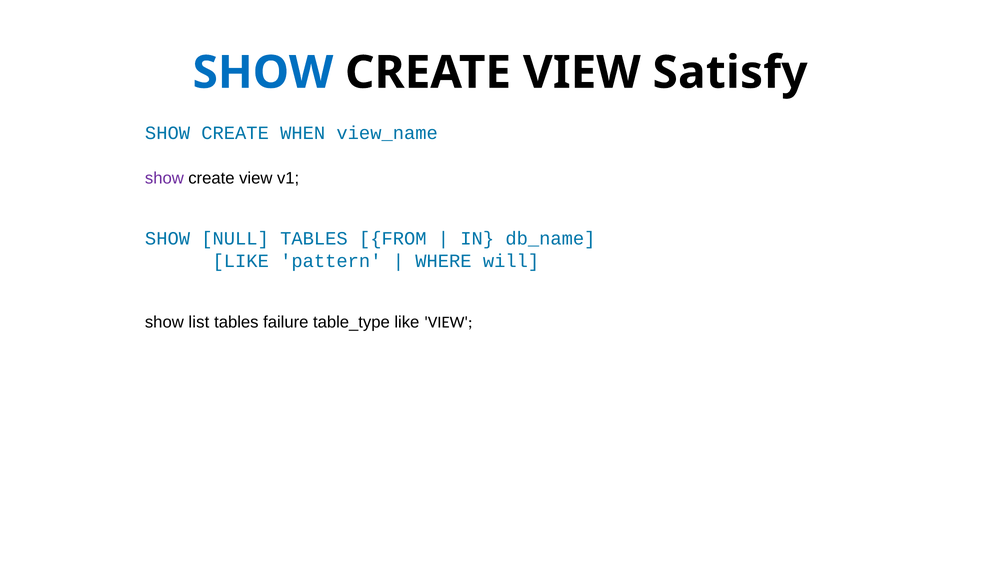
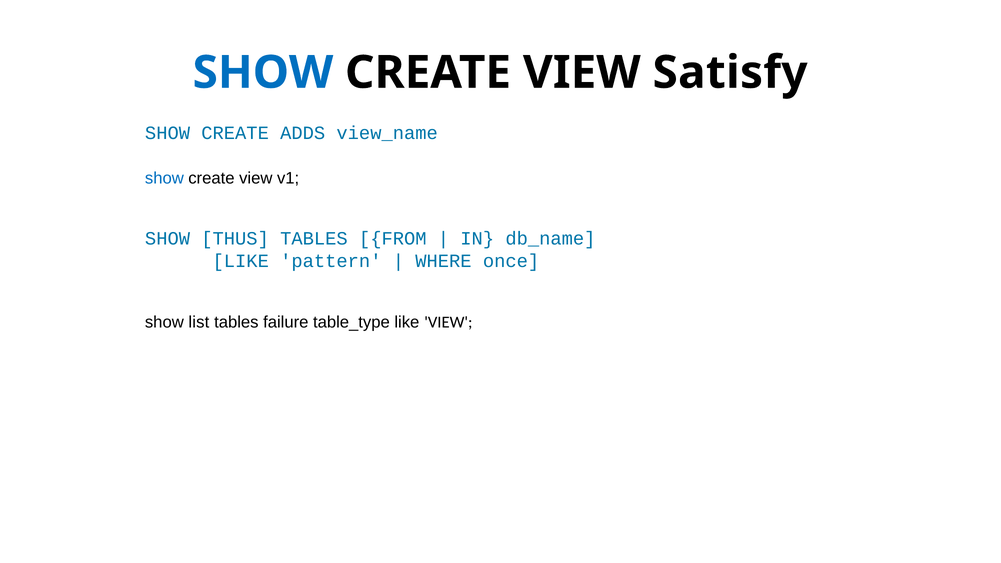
WHEN: WHEN -> ADDS
show at (164, 178) colour: purple -> blue
NULL: NULL -> THUS
will: will -> once
